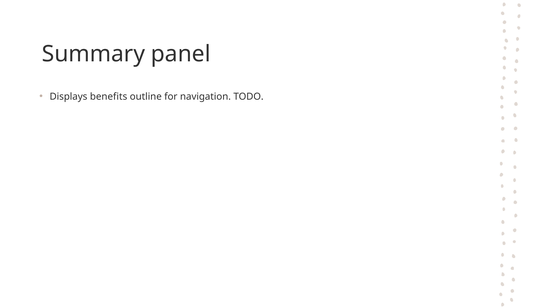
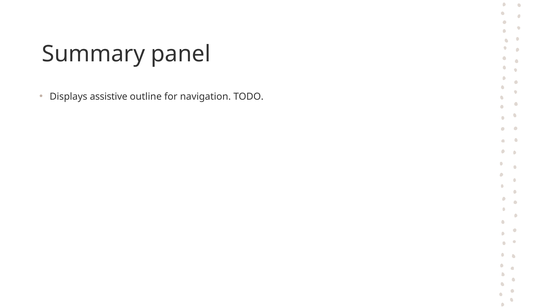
benefits: benefits -> assistive
